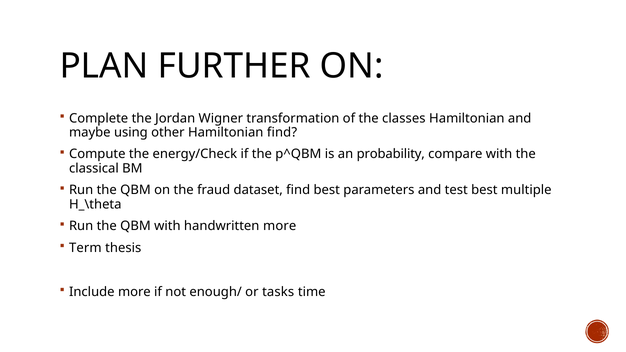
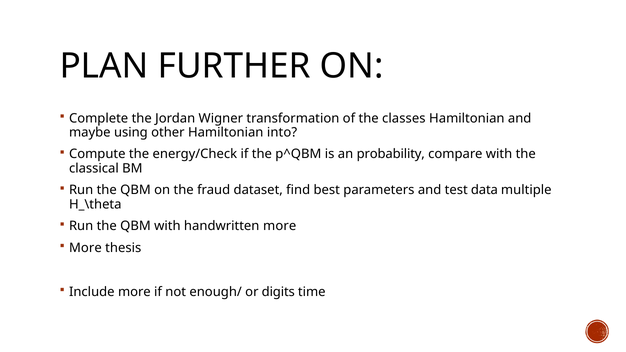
Hamiltonian find: find -> into
test best: best -> data
Term at (85, 248): Term -> More
tasks: tasks -> digits
